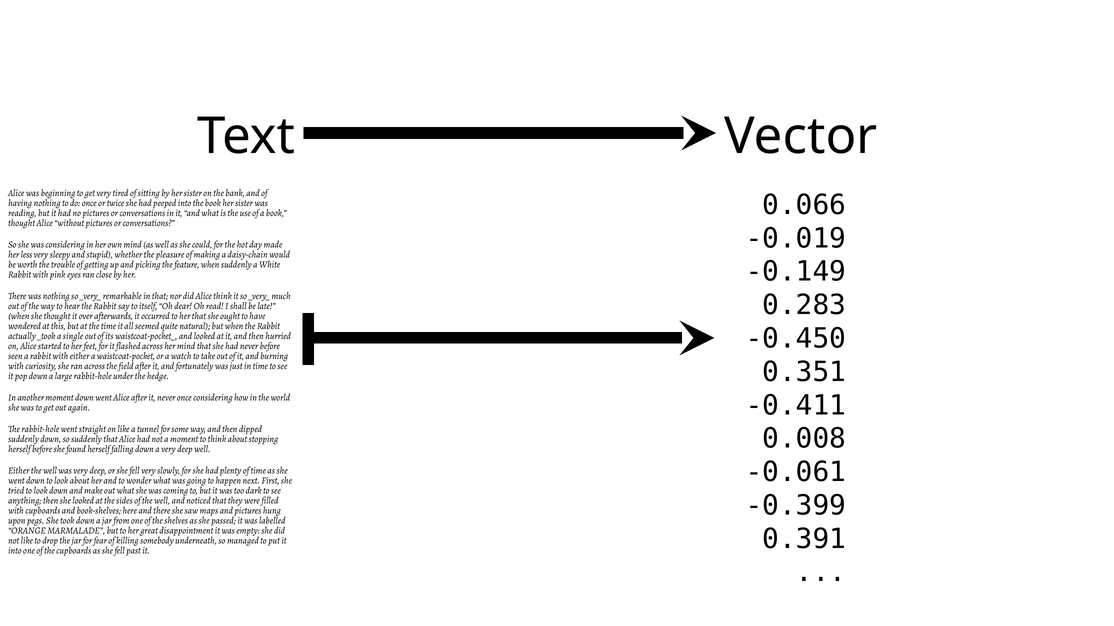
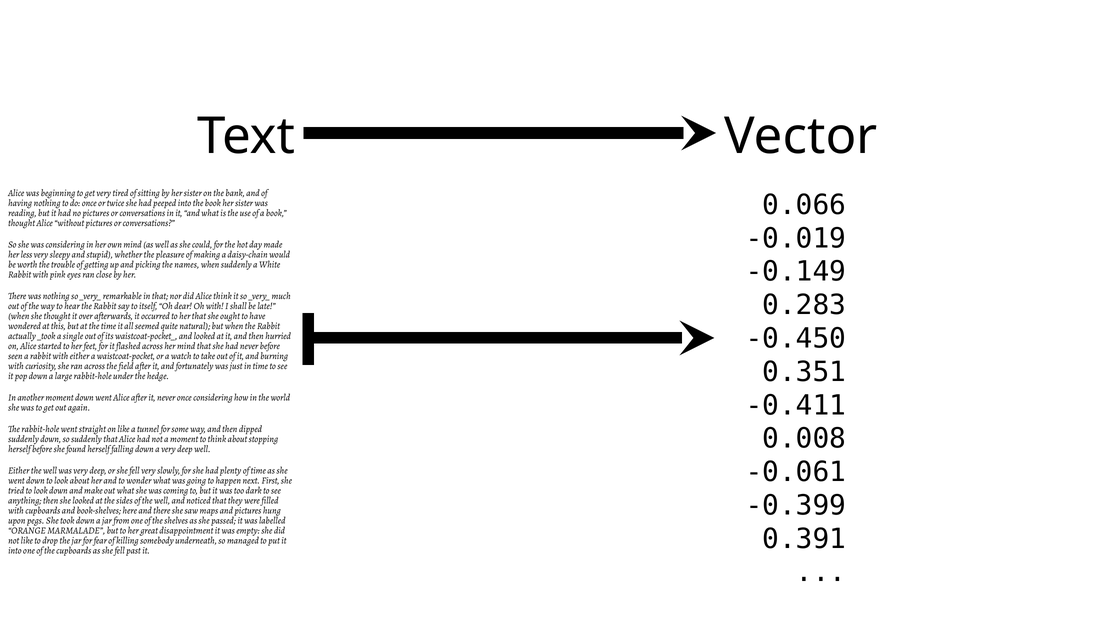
feature: feature -> names
Oh read: read -> with
